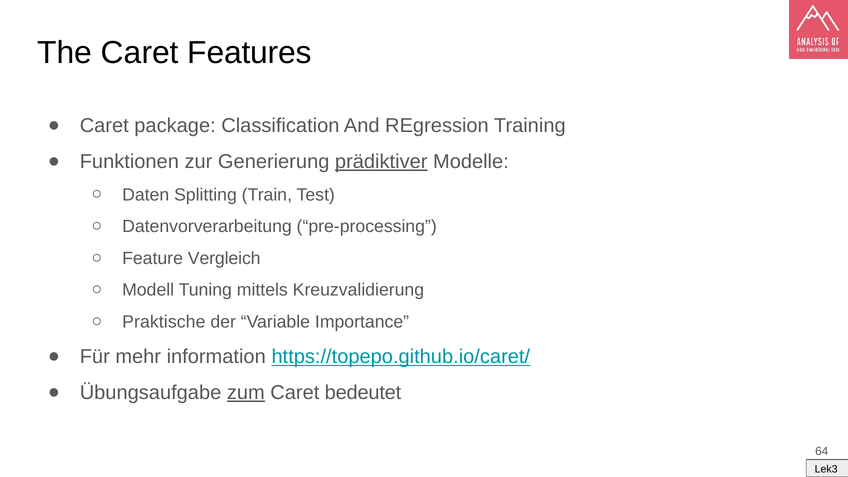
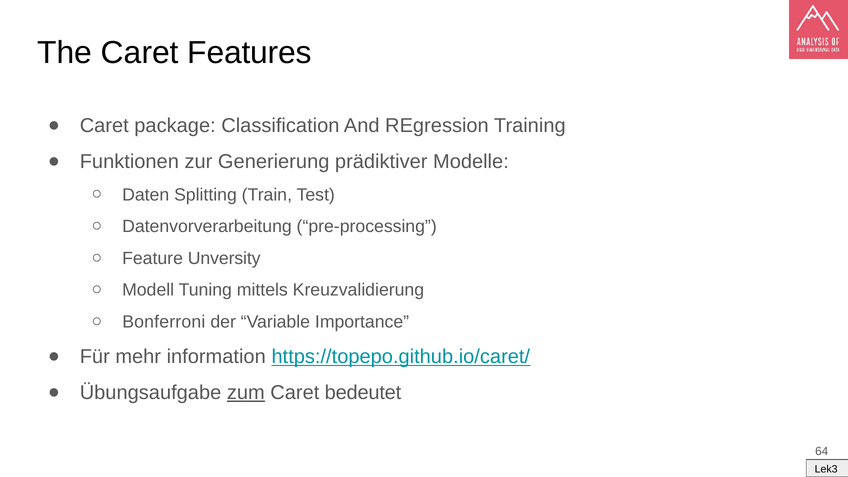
prädiktiver underline: present -> none
Vergleich: Vergleich -> Unversity
Praktische: Praktische -> Bonferroni
